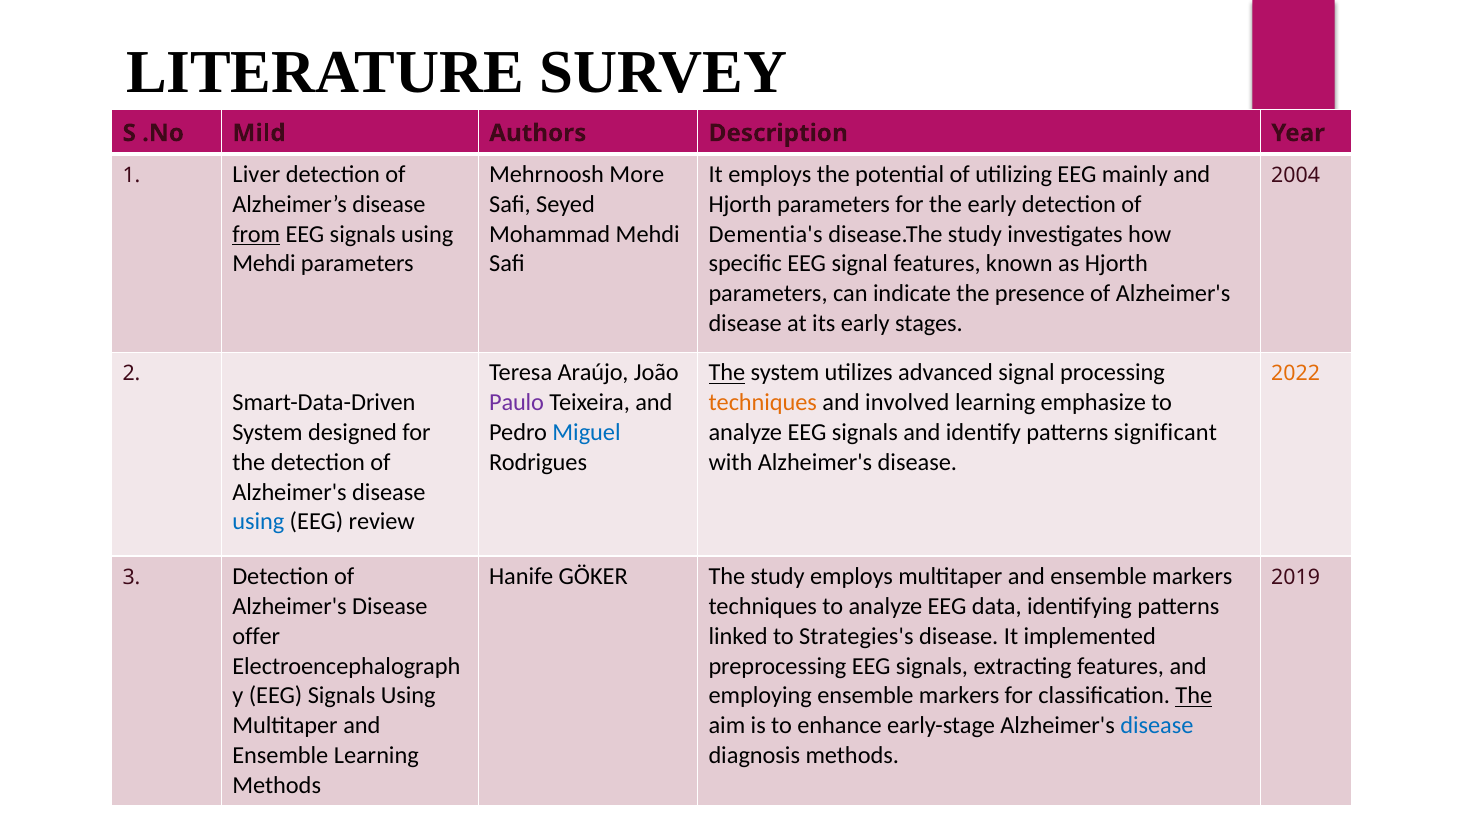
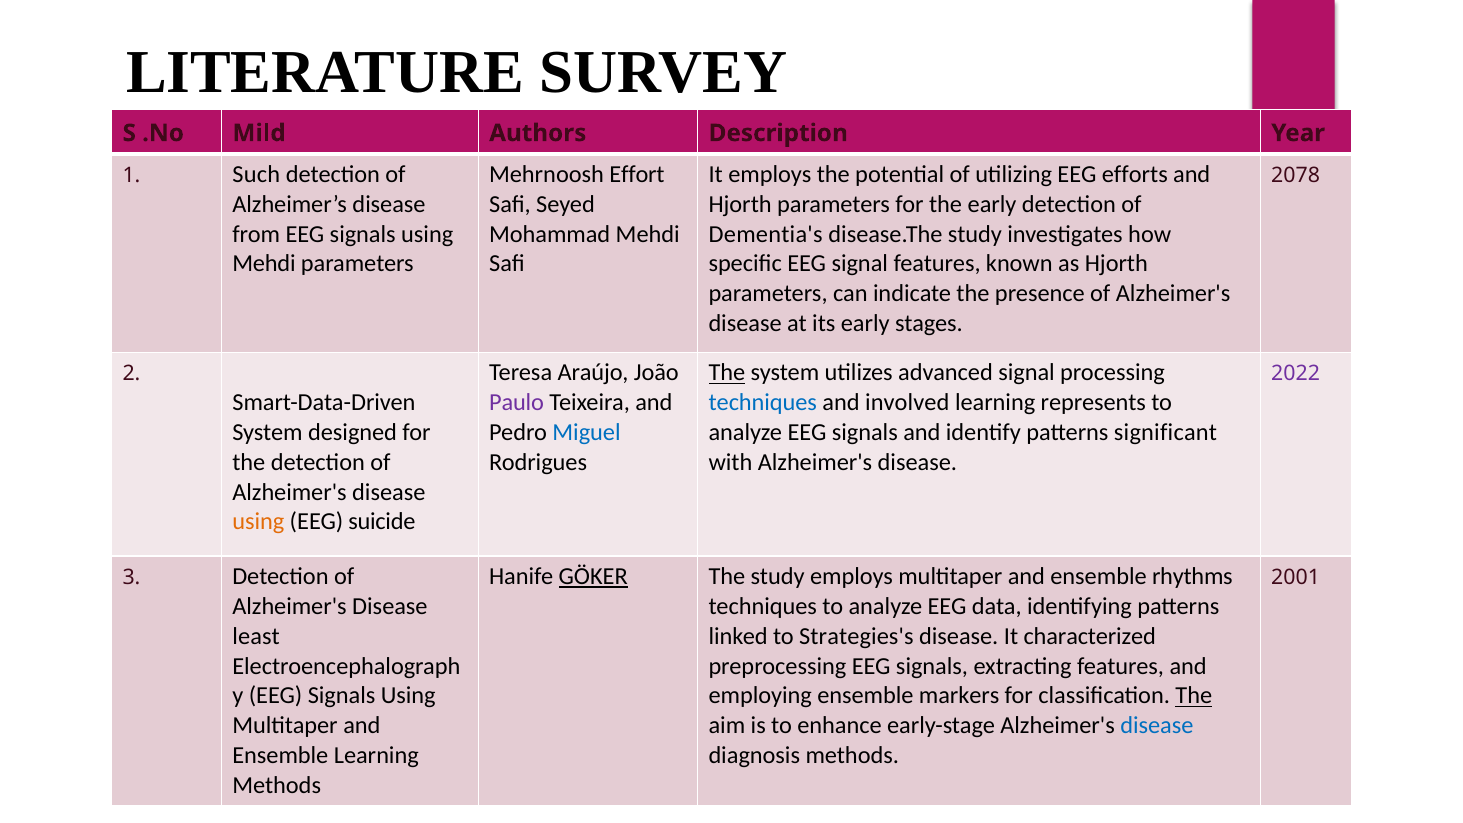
More: More -> Effort
mainly: mainly -> efforts
Liver: Liver -> Such
2004: 2004 -> 2078
from underline: present -> none
2022 colour: orange -> purple
techniques at (763, 403) colour: orange -> blue
emphasize: emphasize -> represents
using at (258, 522) colour: blue -> orange
review: review -> suicide
GÖKER underline: none -> present
and ensemble markers: markers -> rhythms
2019: 2019 -> 2001
offer: offer -> least
implemented: implemented -> characterized
